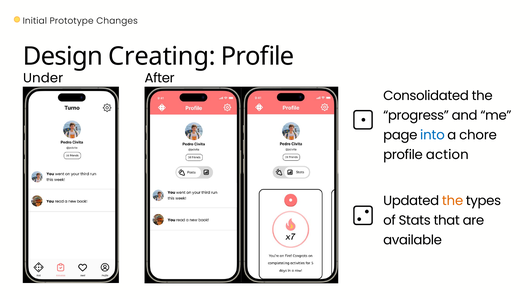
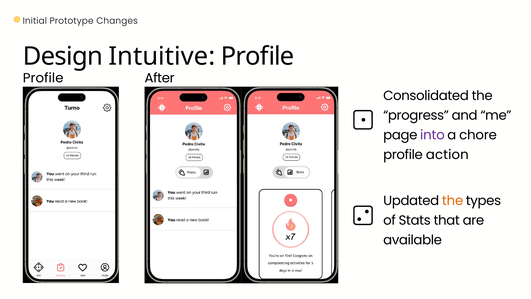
Creating: Creating -> Intuitive
Under at (43, 78): Under -> Profile
into colour: blue -> purple
